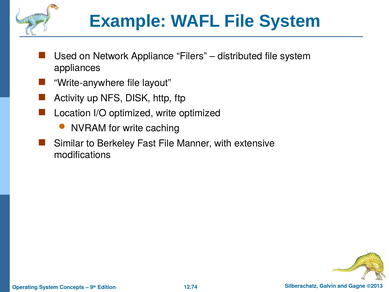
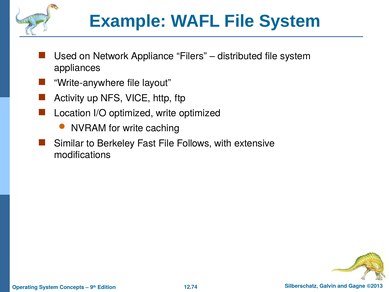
DISK: DISK -> VICE
Manner: Manner -> Follows
